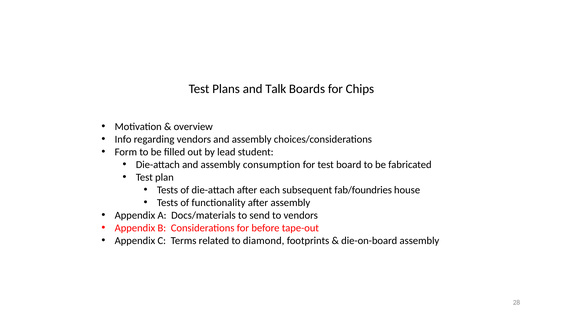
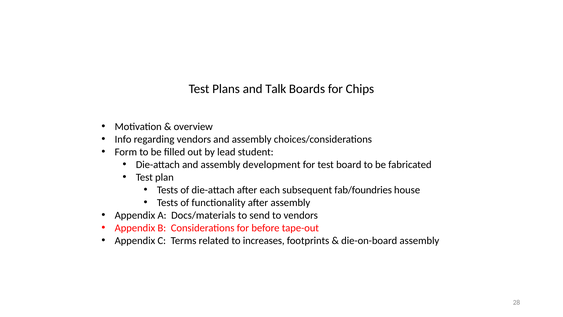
consumption: consumption -> development
diamond: diamond -> increases
